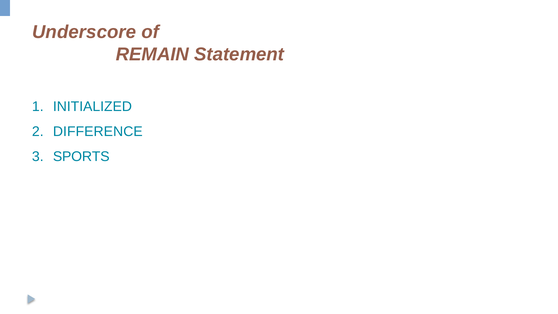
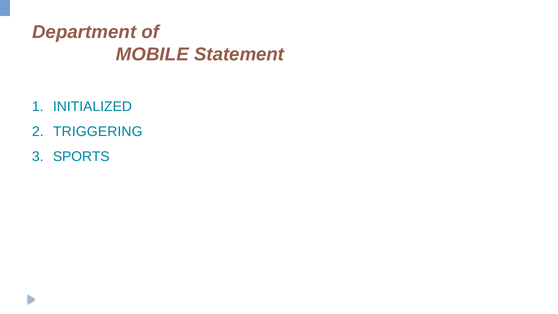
Underscore: Underscore -> Department
REMAIN: REMAIN -> MOBILE
DIFFERENCE: DIFFERENCE -> TRIGGERING
